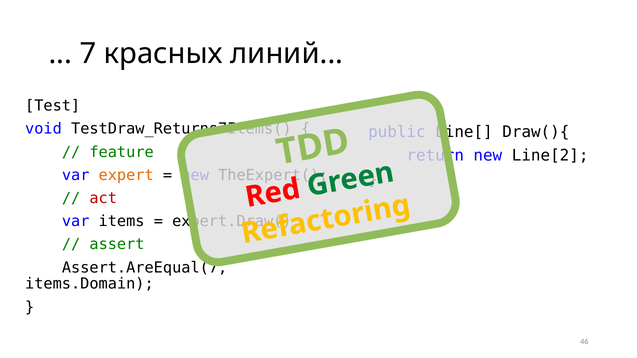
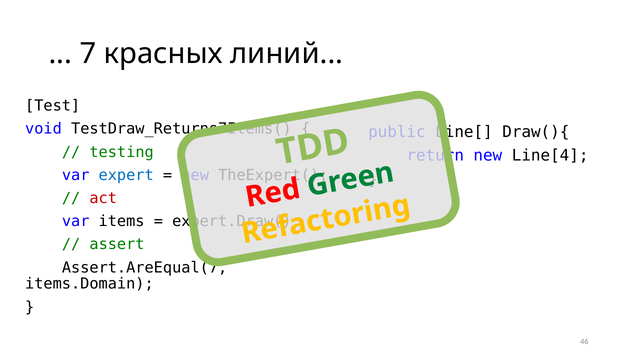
feature: feature -> testing
Line[2: Line[2 -> Line[4
expert colour: orange -> blue
